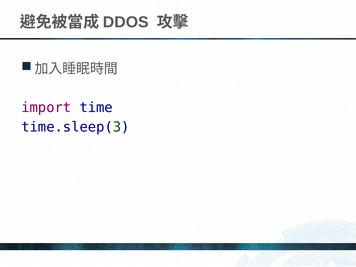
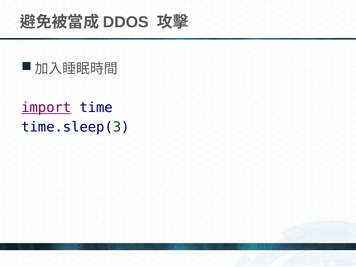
import underline: none -> present
